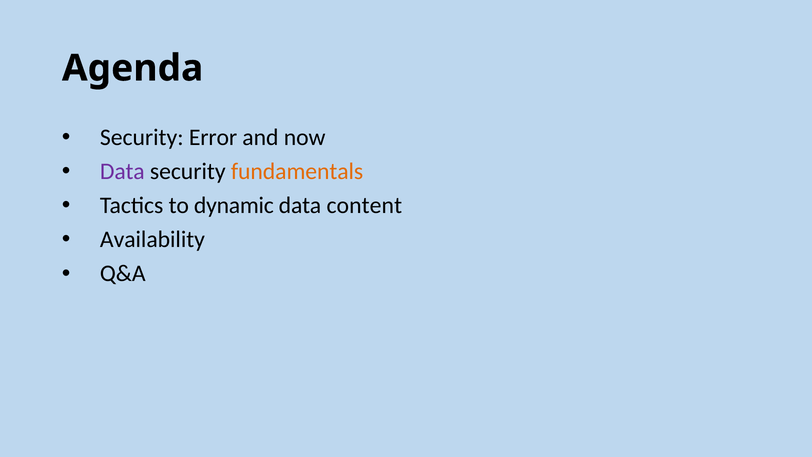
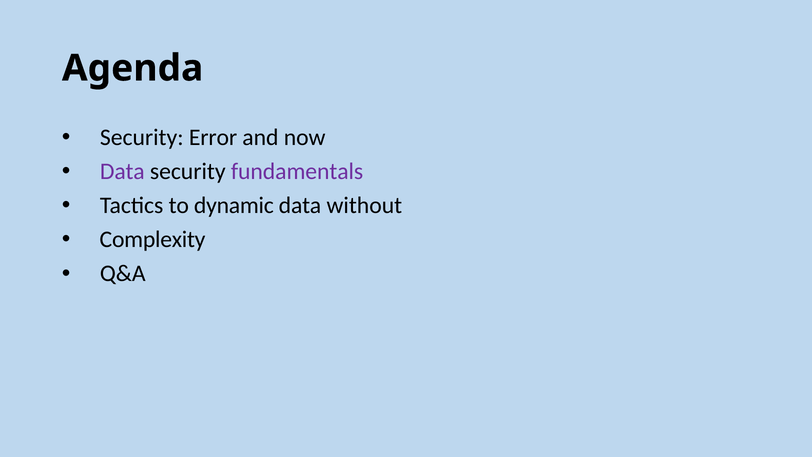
fundamentals colour: orange -> purple
content: content -> without
Availability: Availability -> Complexity
